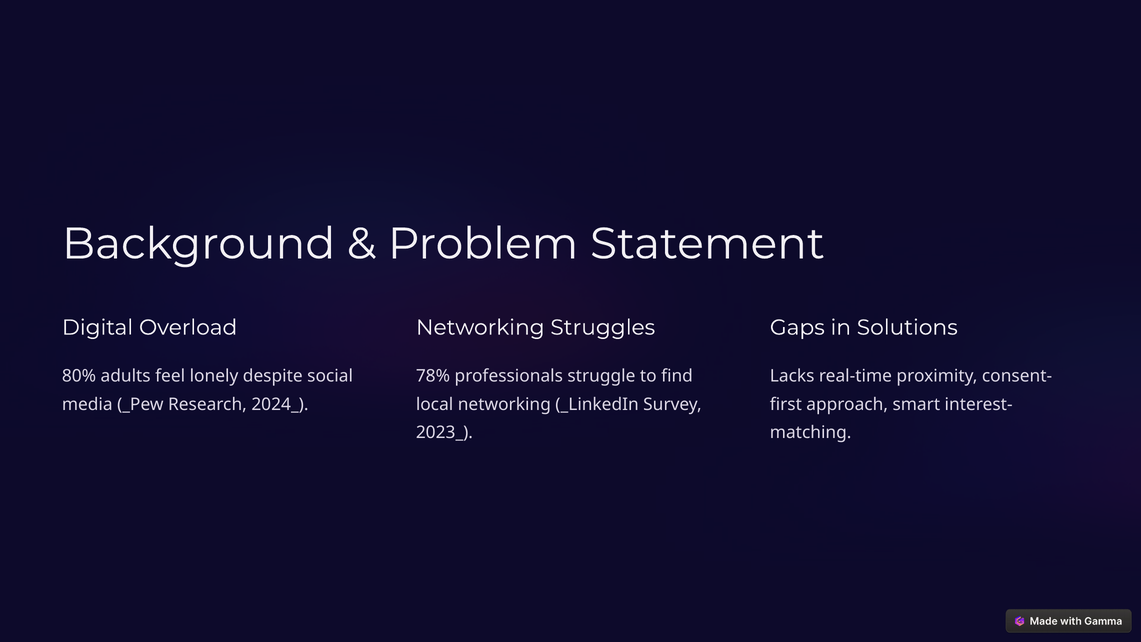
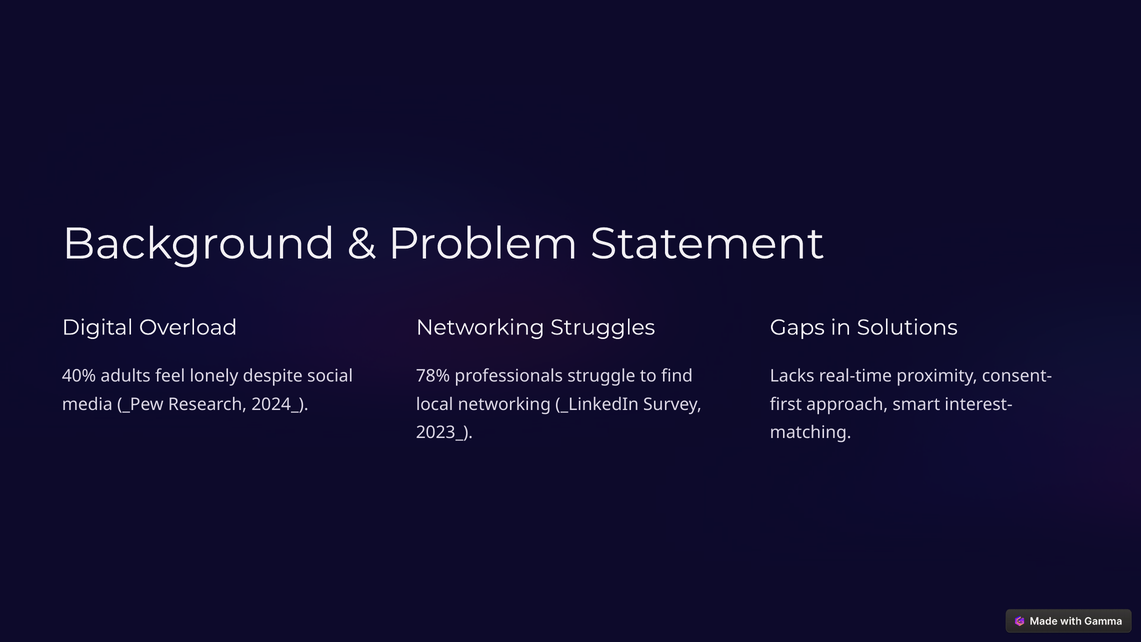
80%: 80% -> 40%
